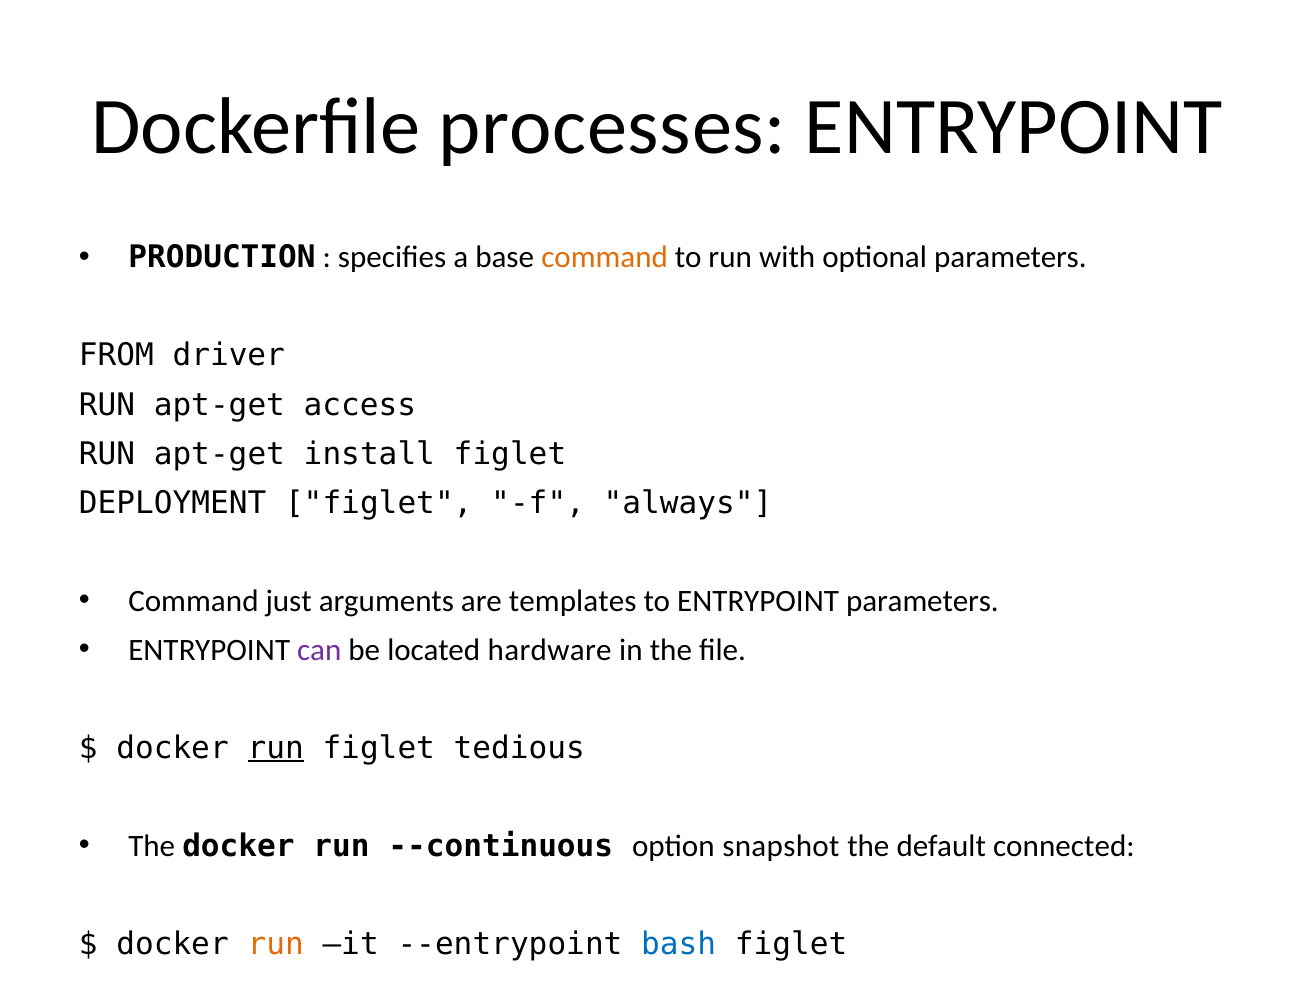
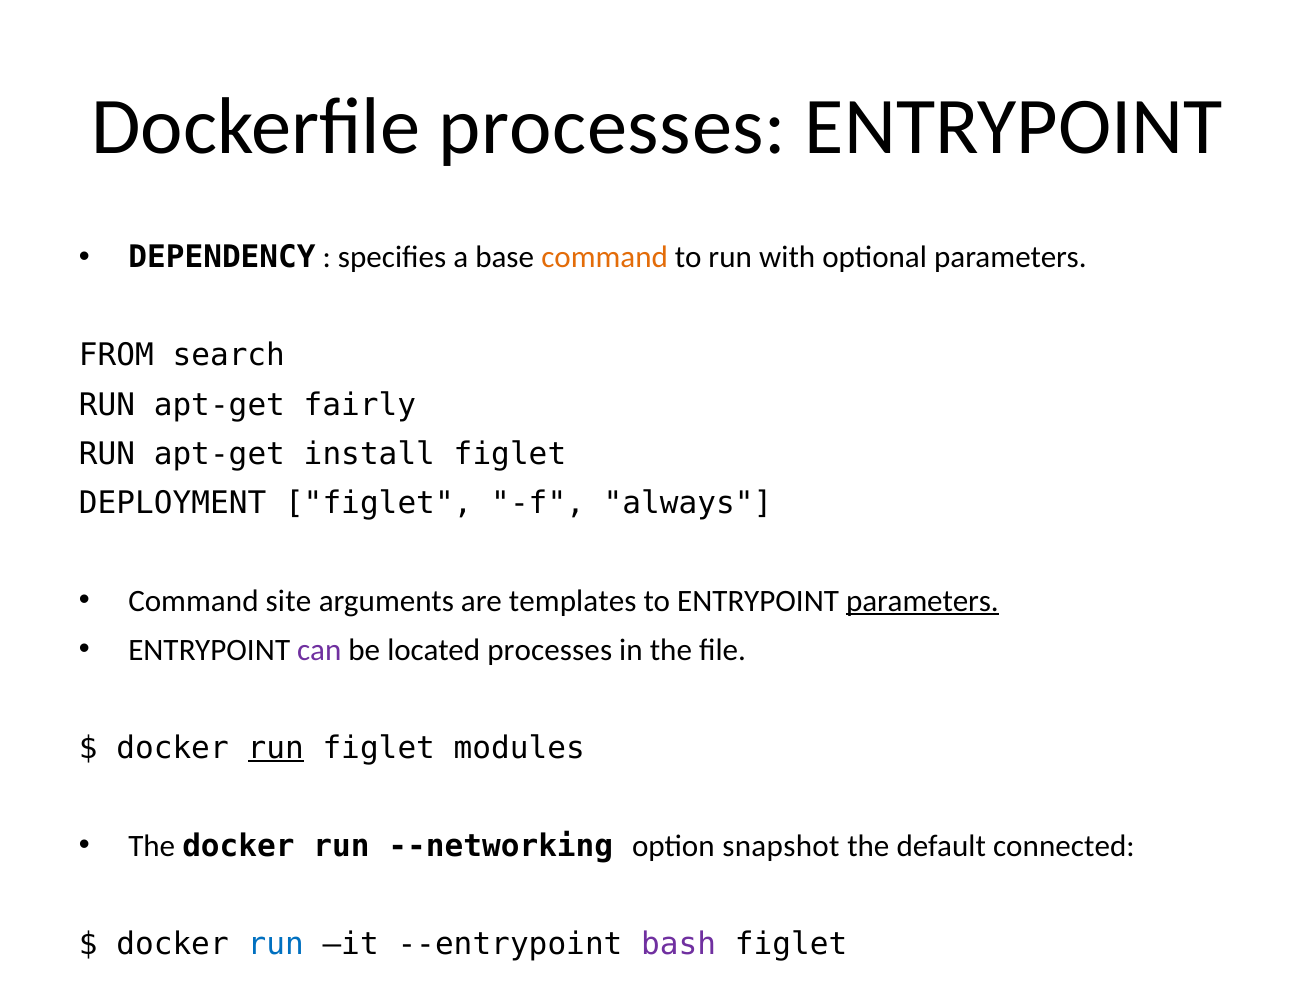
PRODUCTION: PRODUCTION -> DEPENDENCY
driver: driver -> search
access: access -> fairly
just: just -> site
parameters at (922, 601) underline: none -> present
located hardware: hardware -> processes
tedious: tedious -> modules
--continuous: --continuous -> --networking
run at (276, 944) colour: orange -> blue
bash colour: blue -> purple
